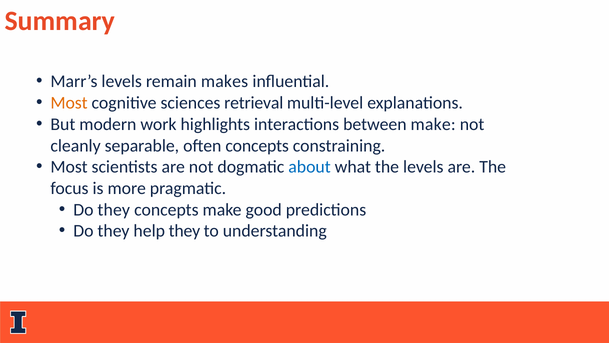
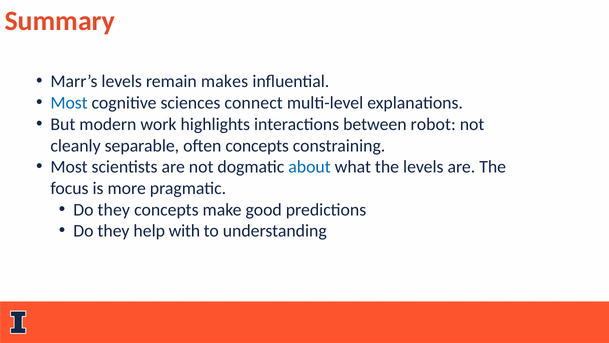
Most at (69, 103) colour: orange -> blue
retrieval: retrieval -> connect
between make: make -> robot
help they: they -> with
